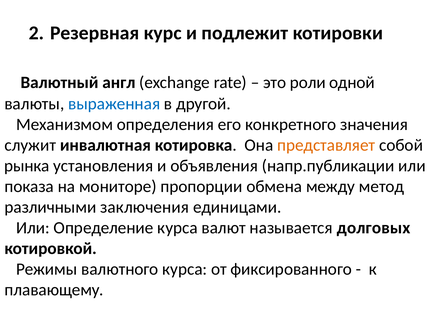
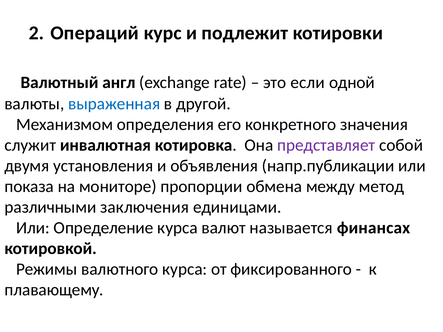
Резервная: Резервная -> Операций
роли: роли -> если
представляет colour: orange -> purple
рынка: рынка -> двумя
долговых: долговых -> финансах
